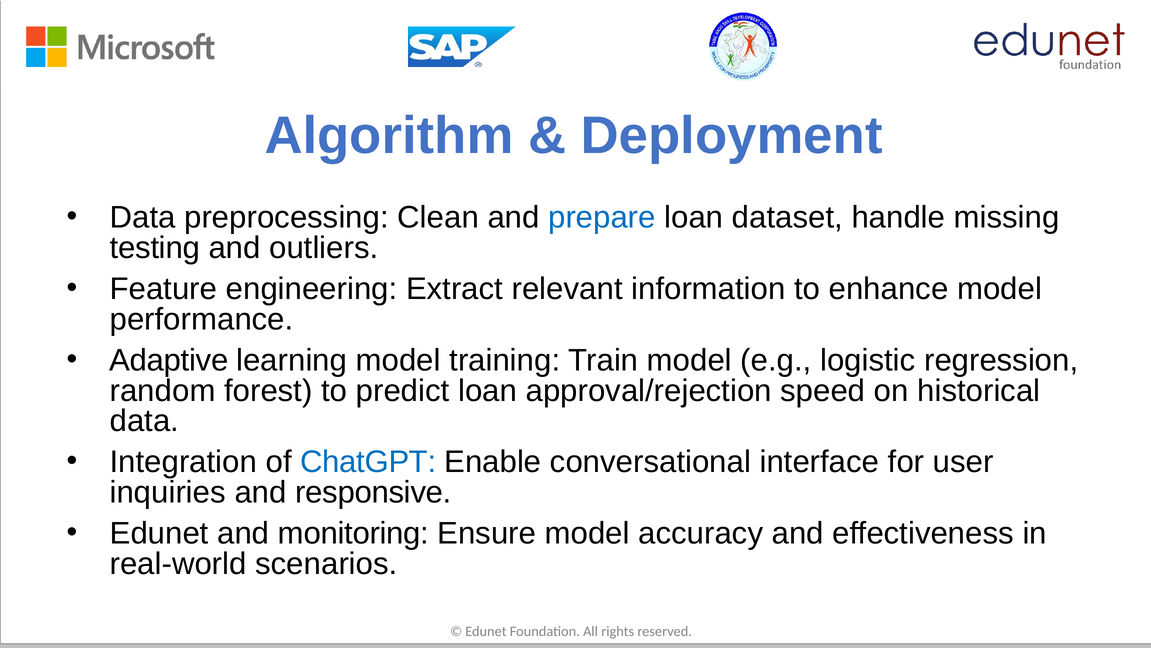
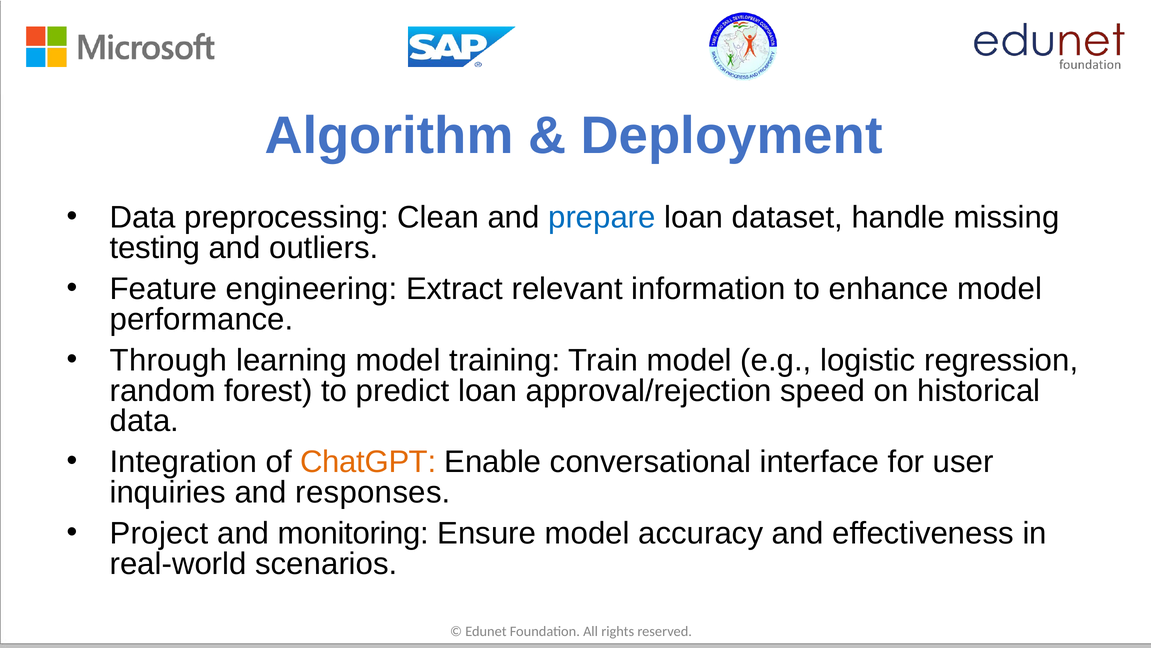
Adaptive: Adaptive -> Through
ChatGPT colour: blue -> orange
responsive: responsive -> responses
Edunet at (159, 533): Edunet -> Project
